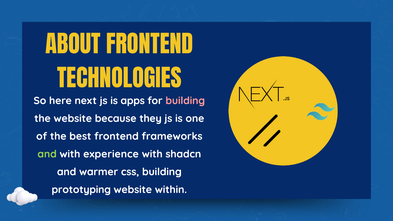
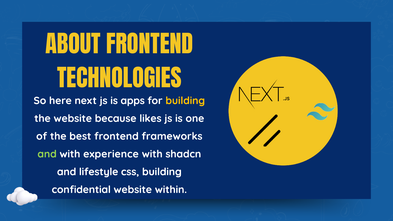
building at (185, 101) colour: pink -> yellow
they: they -> likes
warmer: warmer -> lifestyle
prototyping: prototyping -> confidential
